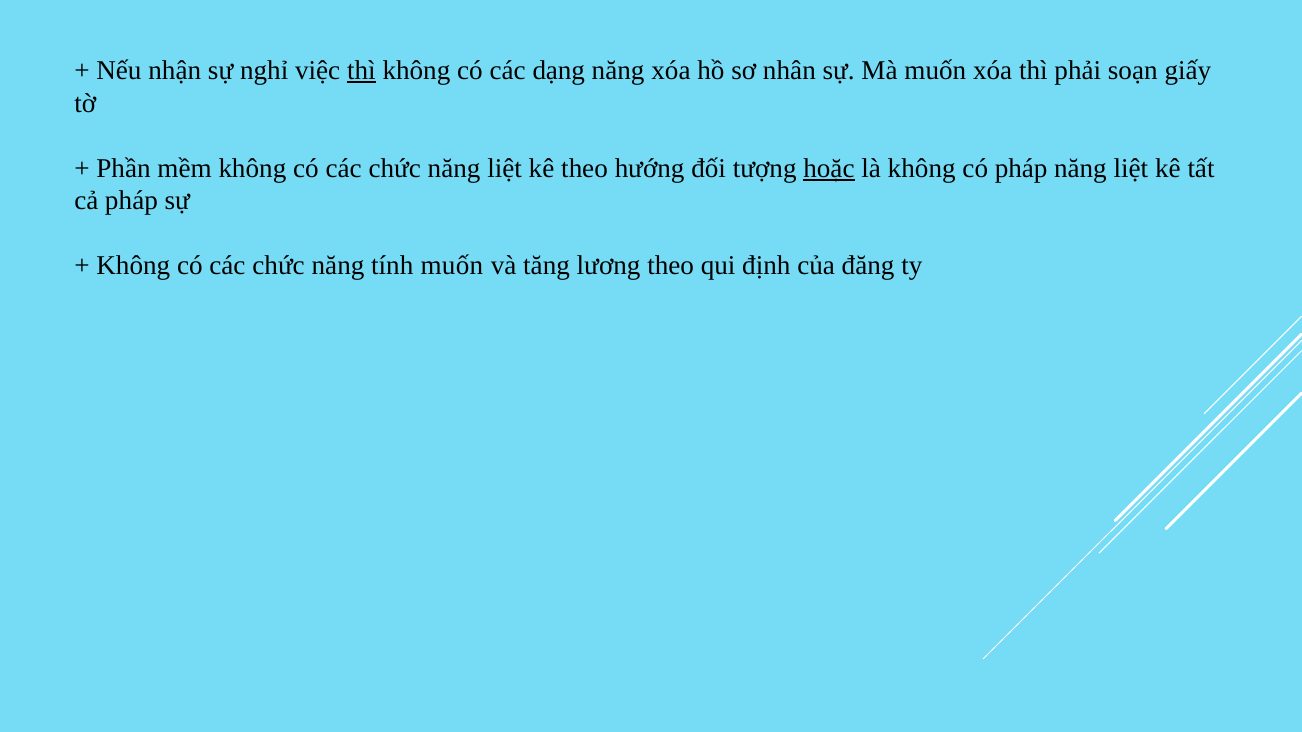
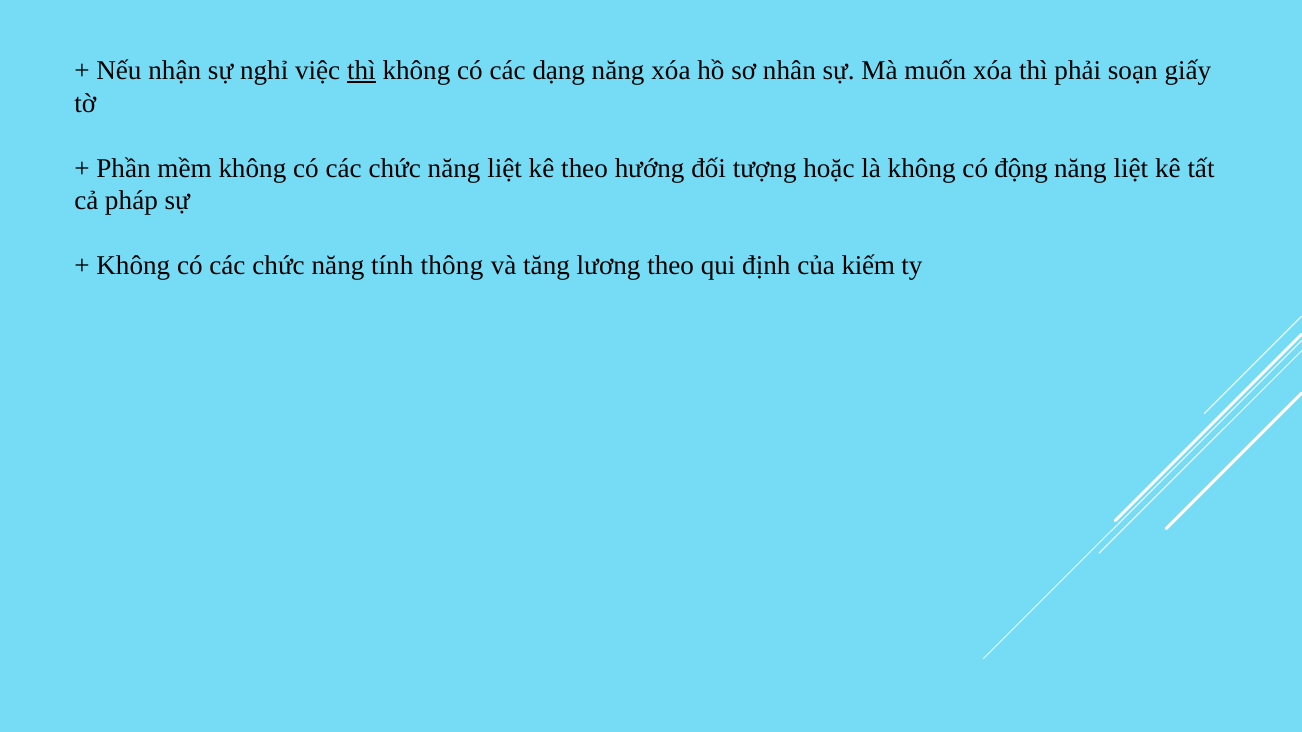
hoặc underline: present -> none
có pháp: pháp -> động
tính muốn: muốn -> thông
đăng: đăng -> kiếm
